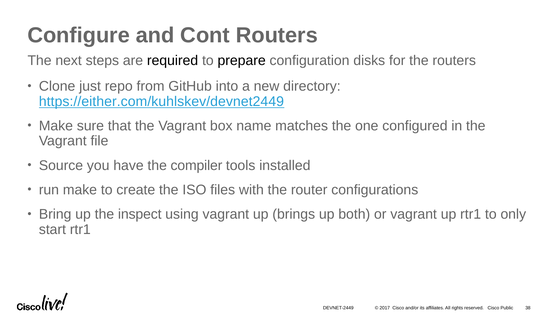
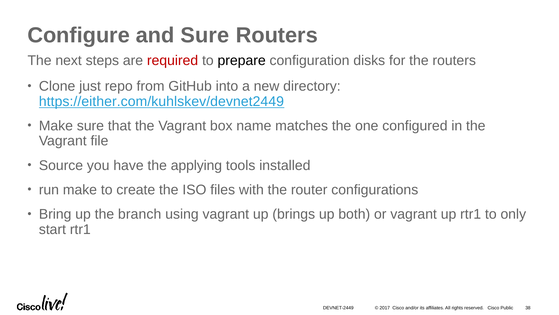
and Cont: Cont -> Sure
required colour: black -> red
compiler: compiler -> applying
inspect: inspect -> branch
